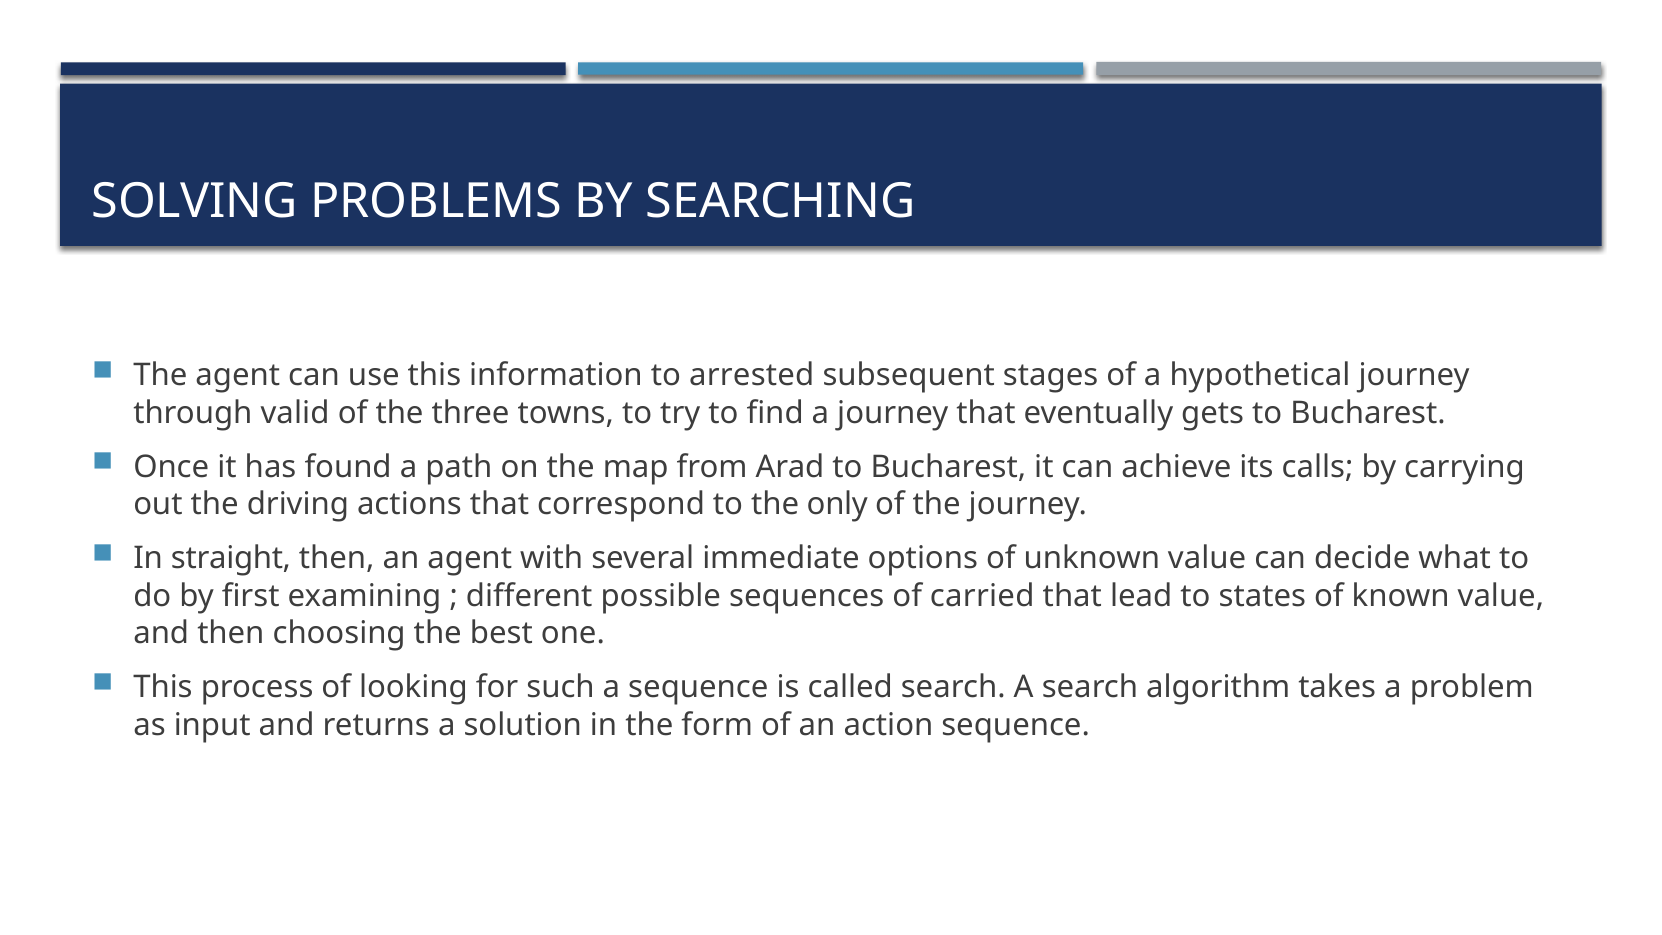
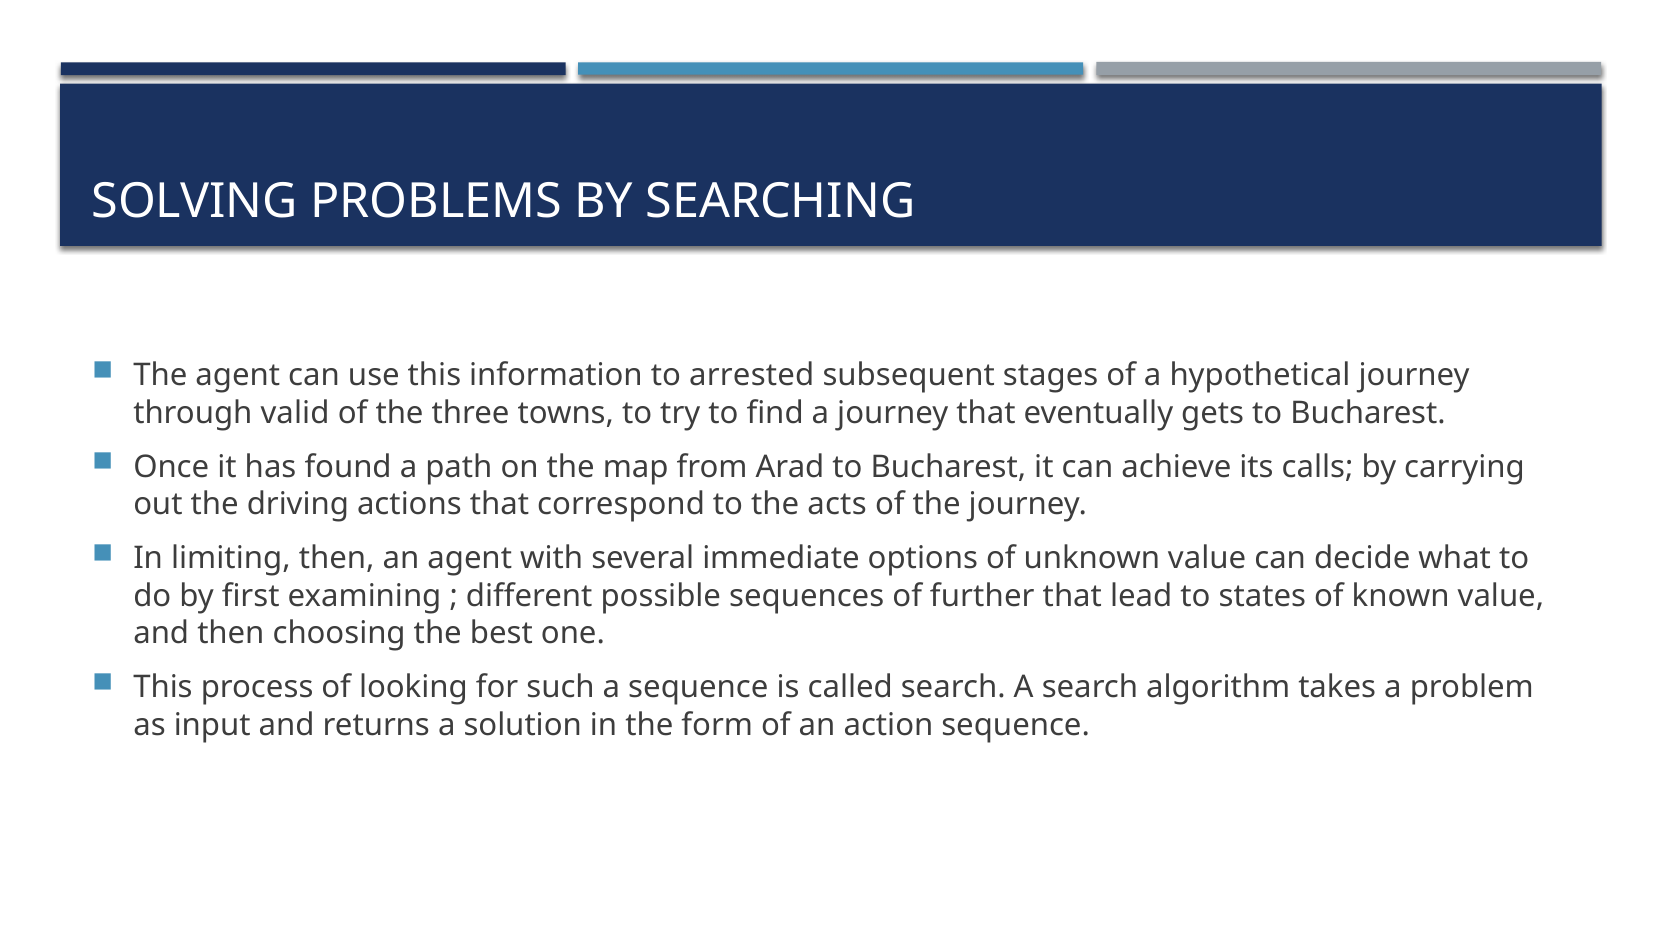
only: only -> acts
straight: straight -> limiting
carried: carried -> further
